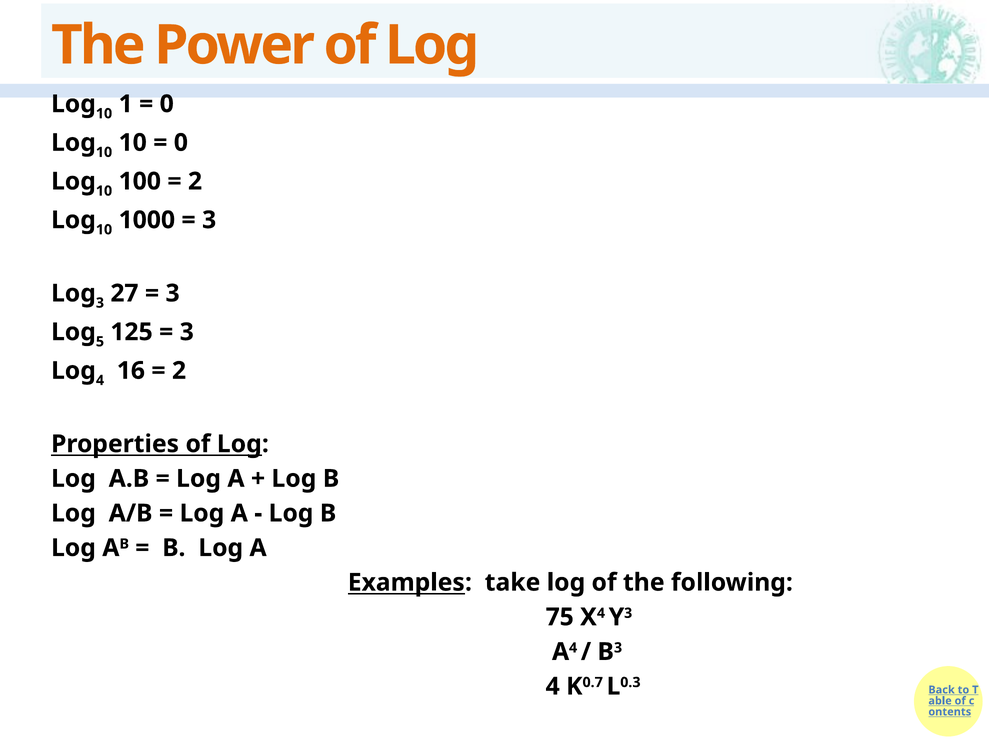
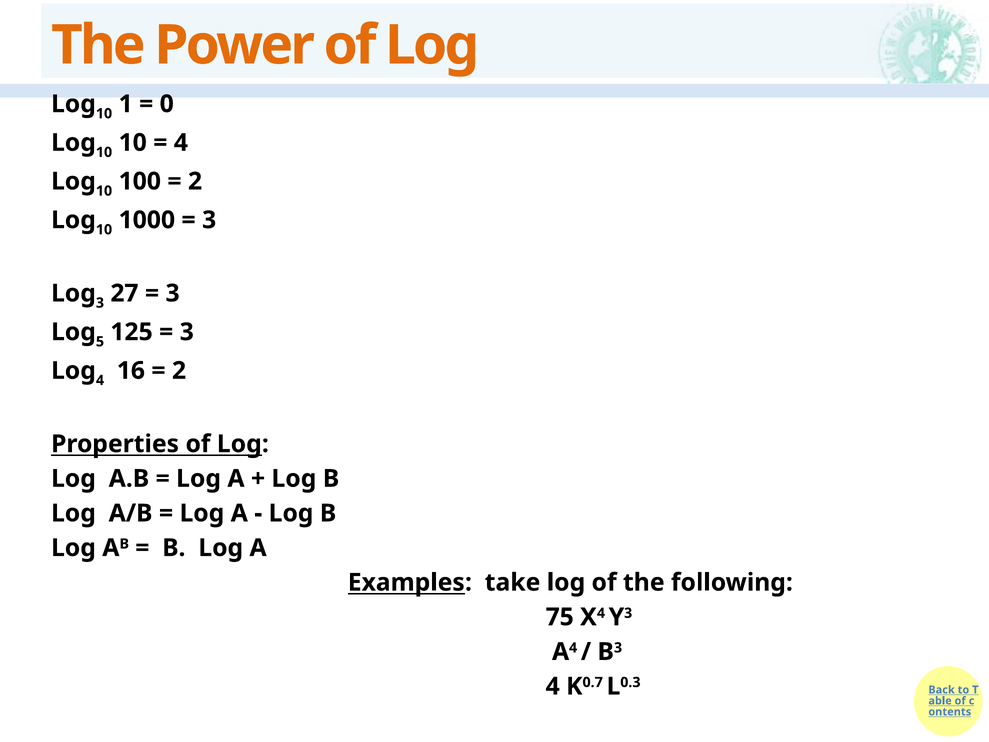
0 at (181, 143): 0 -> 4
